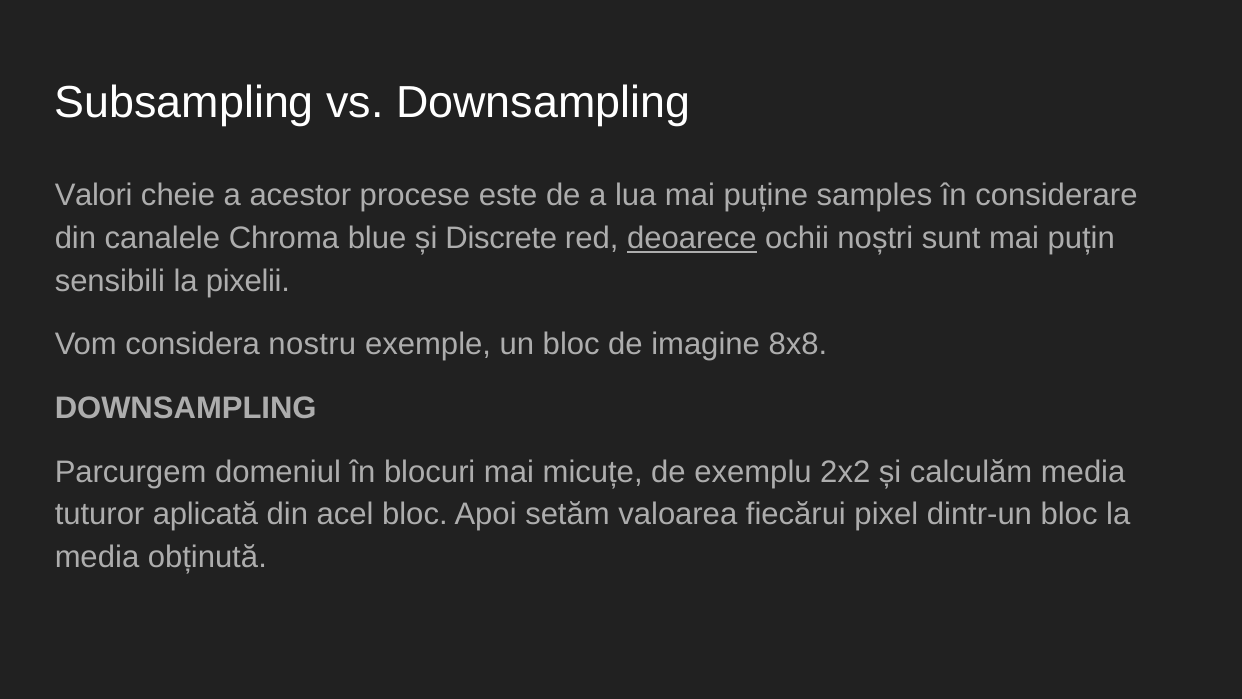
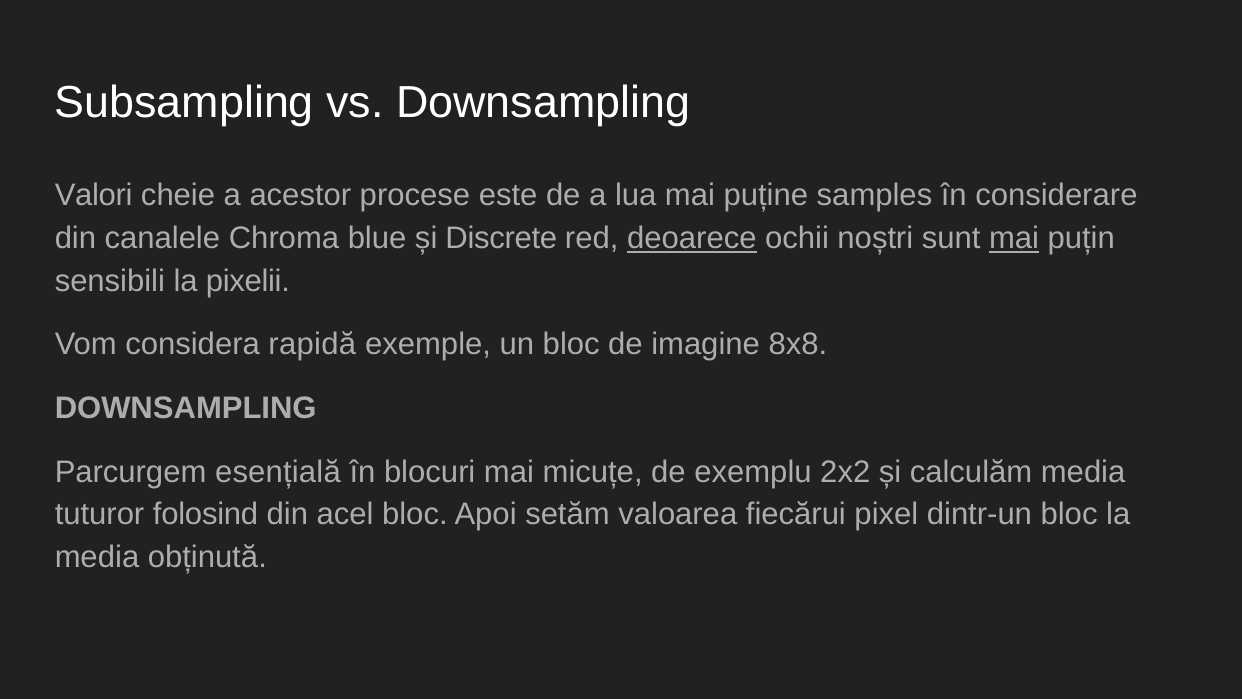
mai at (1014, 238) underline: none -> present
nostru: nostru -> rapidă
domeniul: domeniul -> esențială
aplicată: aplicată -> folosind
